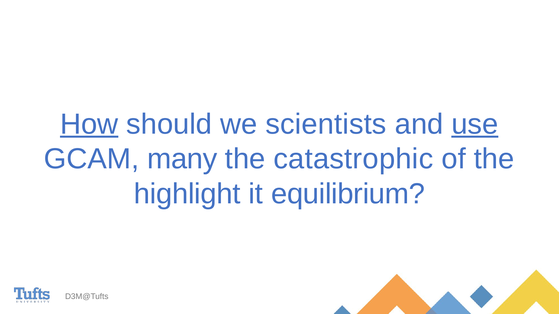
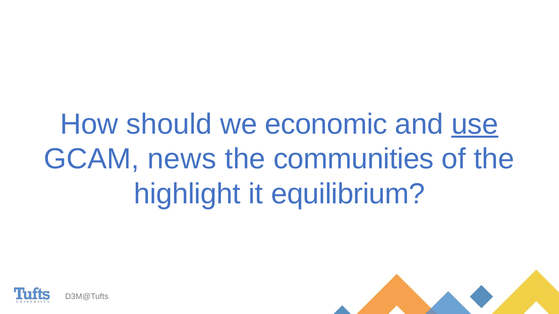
How underline: present -> none
scientists: scientists -> economic
many: many -> news
catastrophic: catastrophic -> communities
